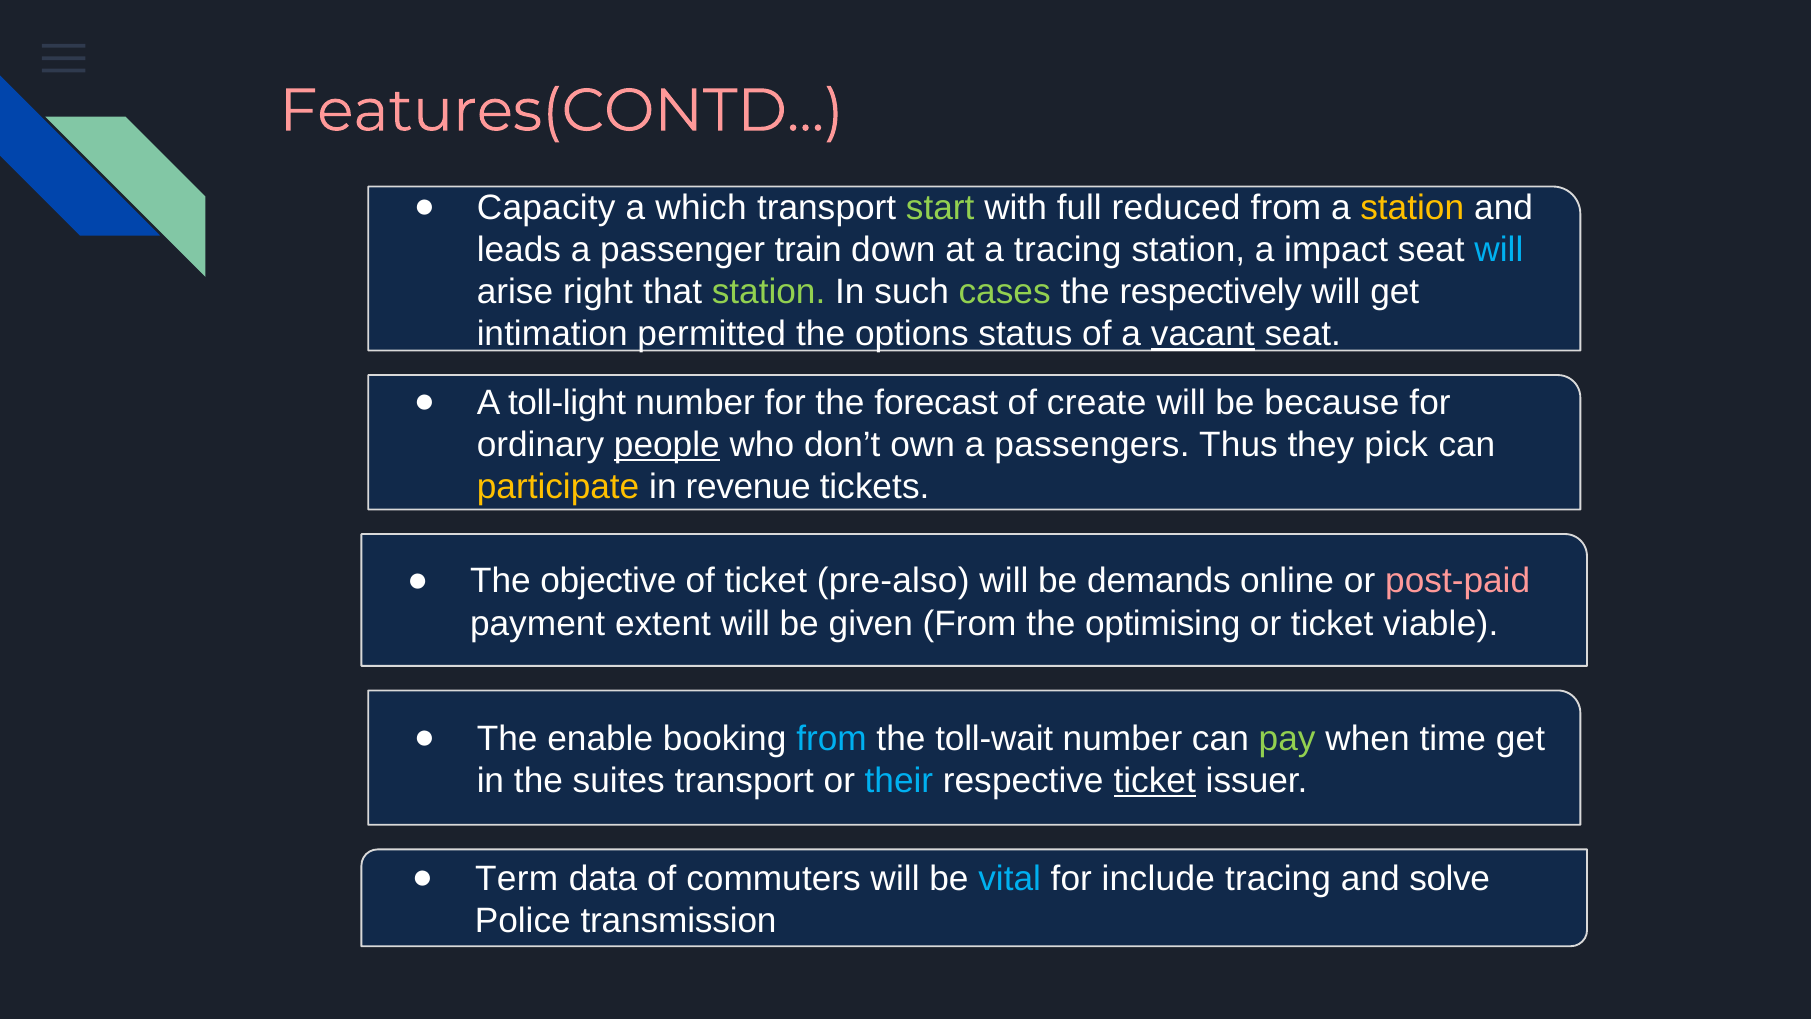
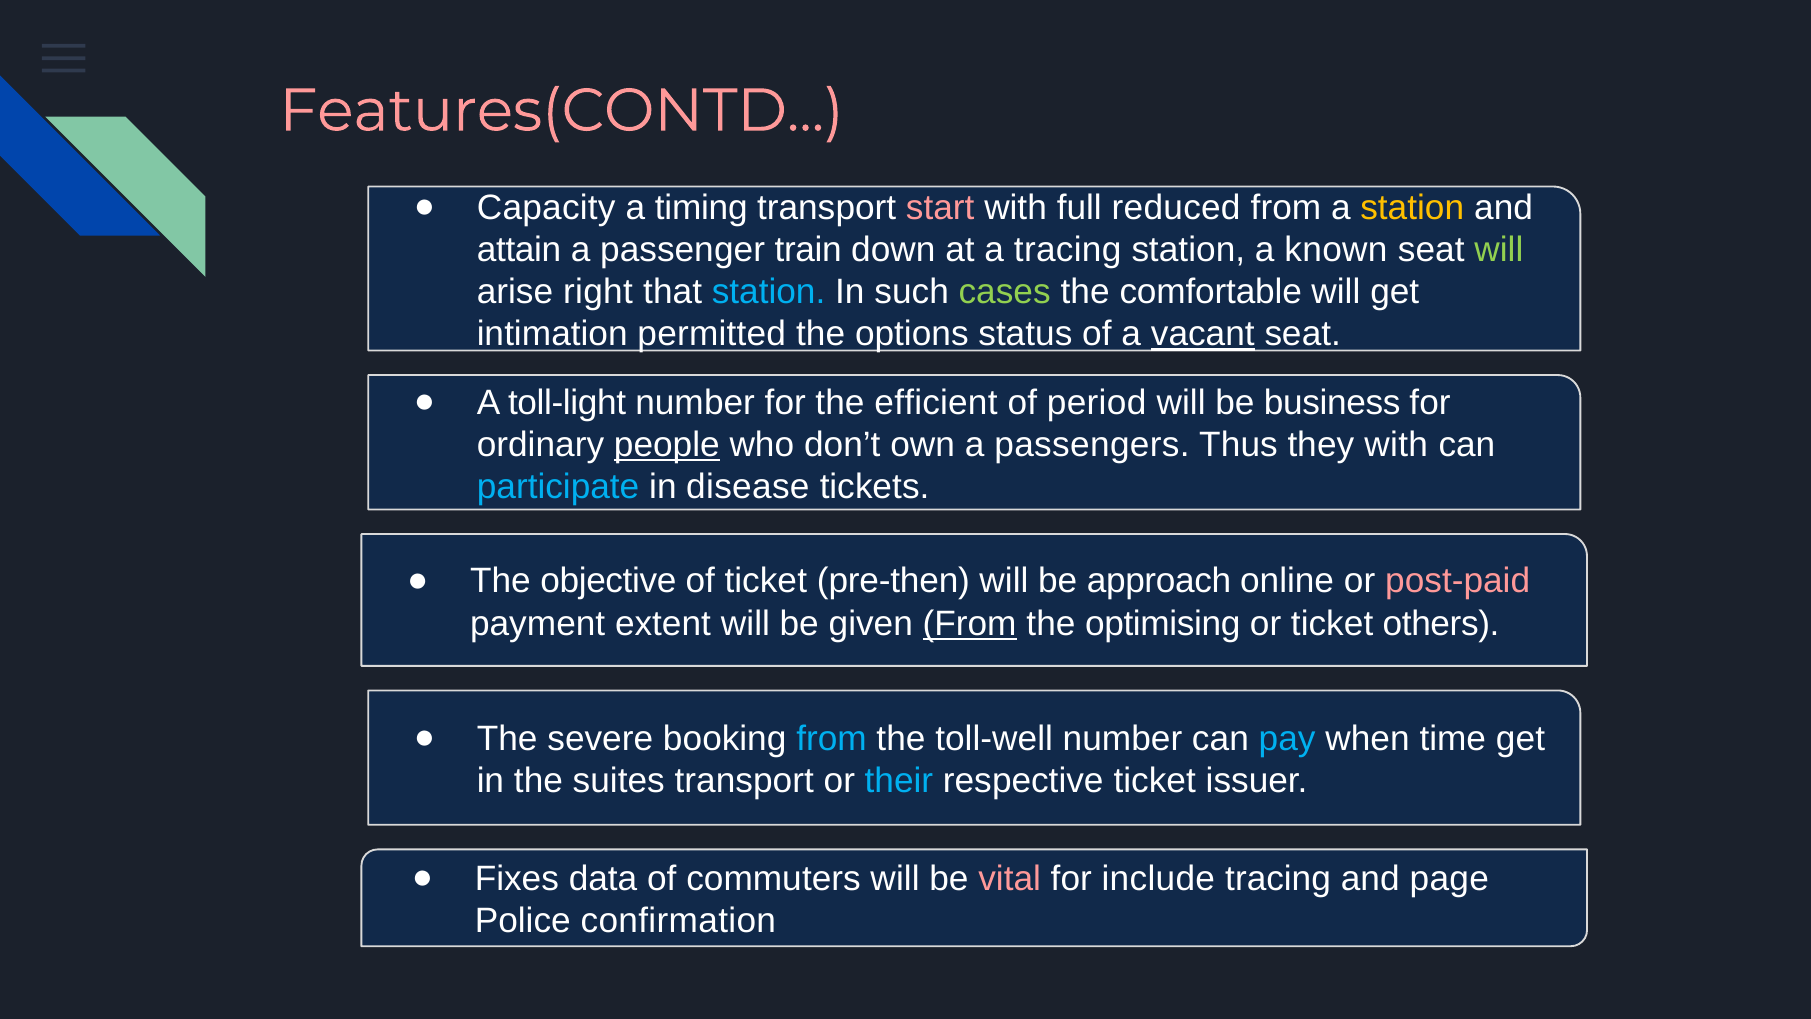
which: which -> timing
start colour: light green -> pink
leads: leads -> attain
impact: impact -> known
will at (1499, 250) colour: light blue -> light green
station at (769, 292) colour: light green -> light blue
respectively: respectively -> comfortable
forecast: forecast -> efficient
create: create -> period
because: because -> business
they pick: pick -> with
participate colour: yellow -> light blue
revenue: revenue -> disease
pre-also: pre-also -> pre-then
demands: demands -> approach
From at (970, 623) underline: none -> present
viable: viable -> others
enable: enable -> severe
toll-wait: toll-wait -> toll-well
pay colour: light green -> light blue
ticket at (1155, 781) underline: present -> none
Term: Term -> Fixes
vital colour: light blue -> pink
solve: solve -> page
transmission: transmission -> confirmation
